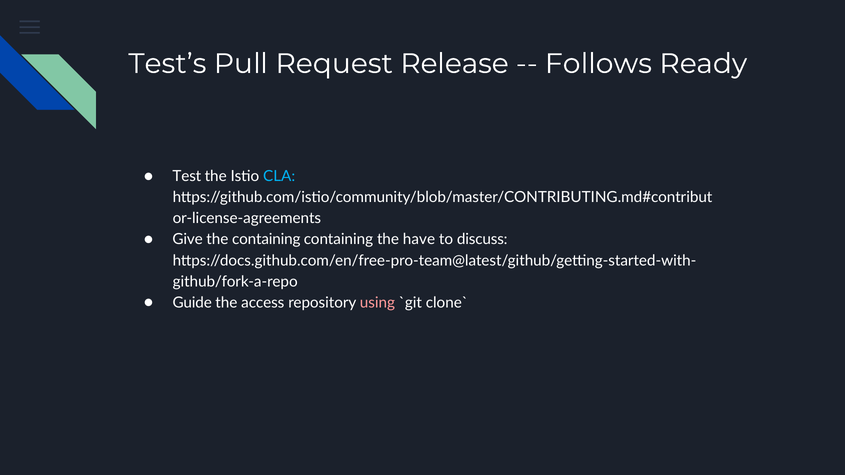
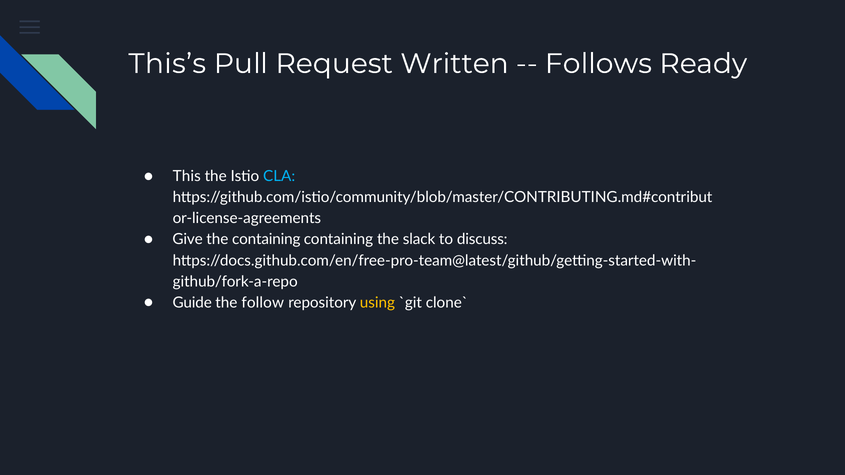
Test’s: Test’s -> This’s
Release: Release -> Written
Test: Test -> This
have: have -> slack
access: access -> follow
using colour: pink -> yellow
